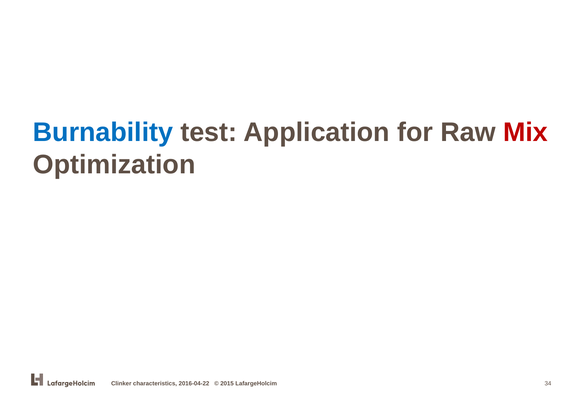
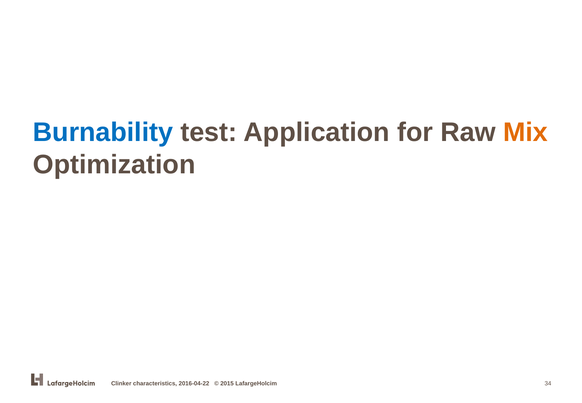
Mix colour: red -> orange
